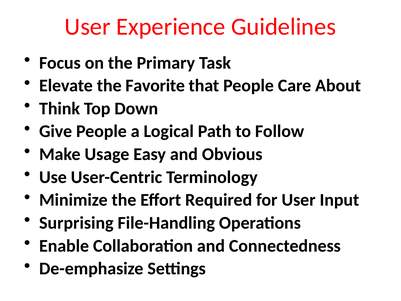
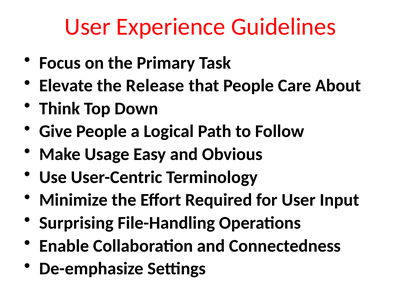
Favorite: Favorite -> Release
